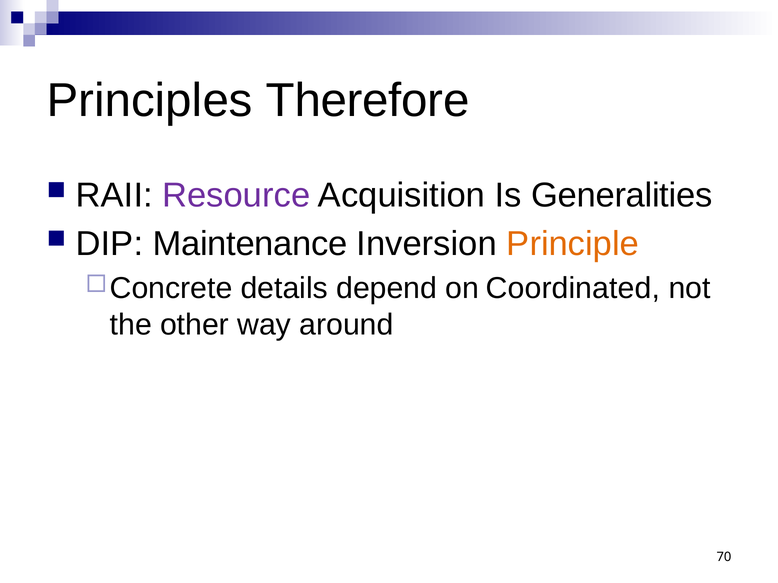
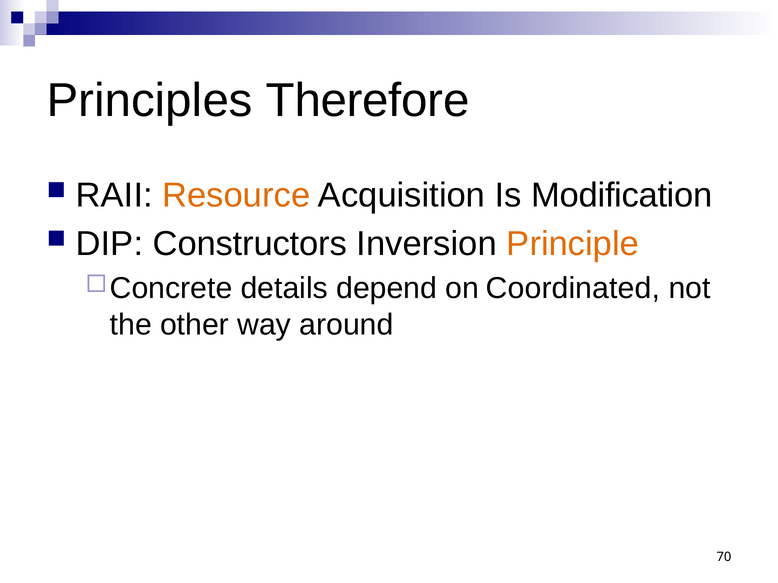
Resource colour: purple -> orange
Generalities: Generalities -> Modification
Maintenance: Maintenance -> Constructors
